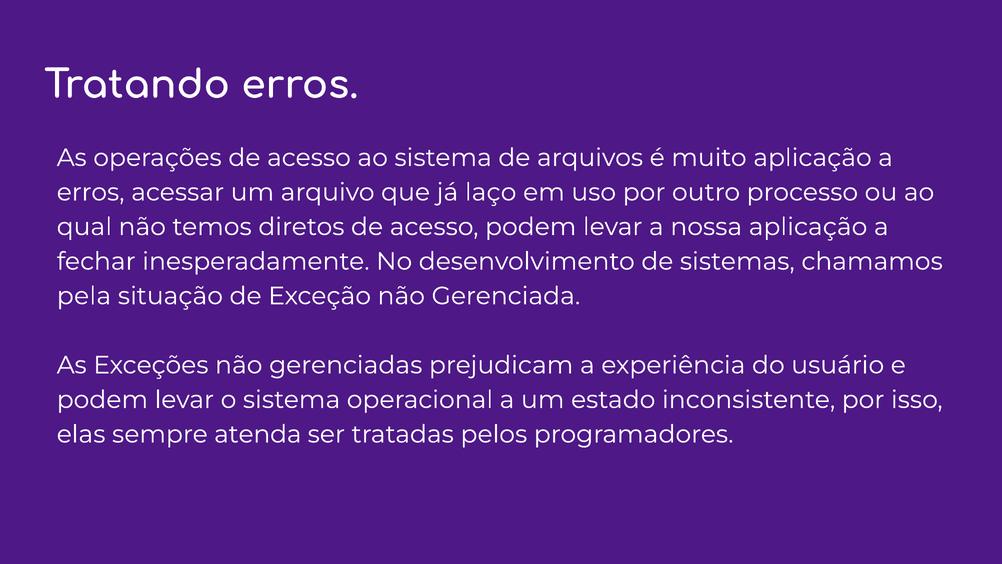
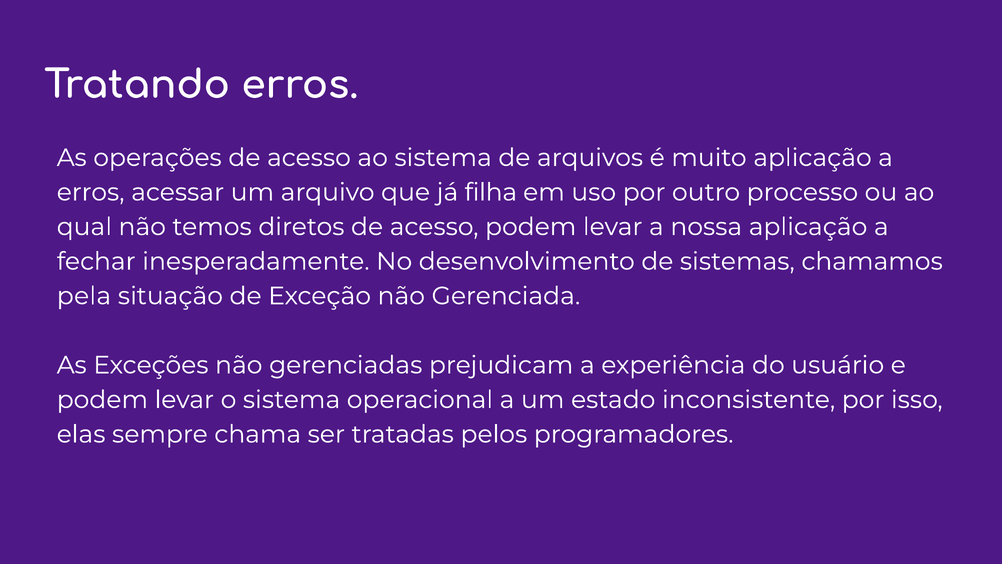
laço: laço -> filha
atenda: atenda -> chama
